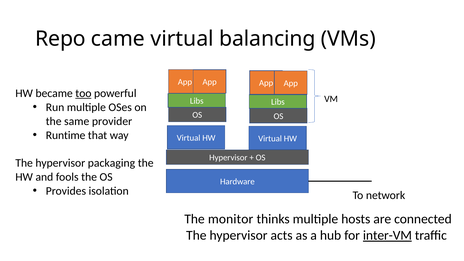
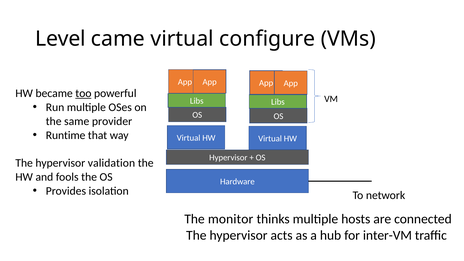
Repo: Repo -> Level
balancing: balancing -> configure
packaging: packaging -> validation
inter-VM underline: present -> none
